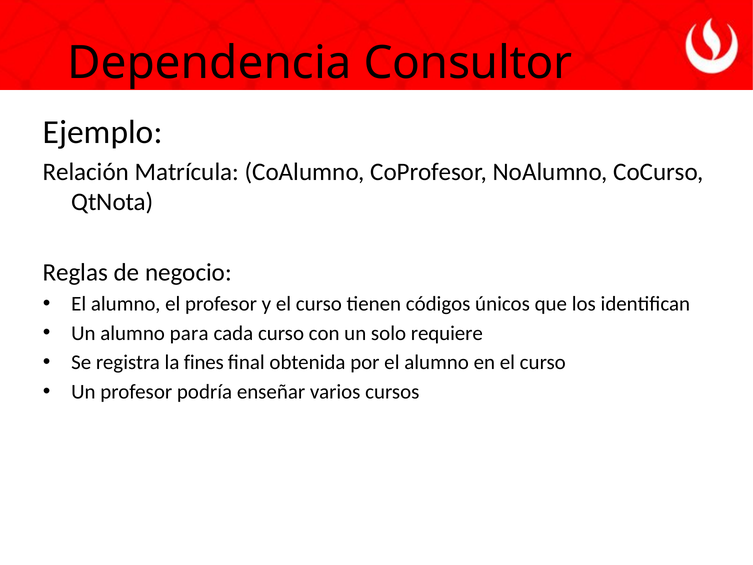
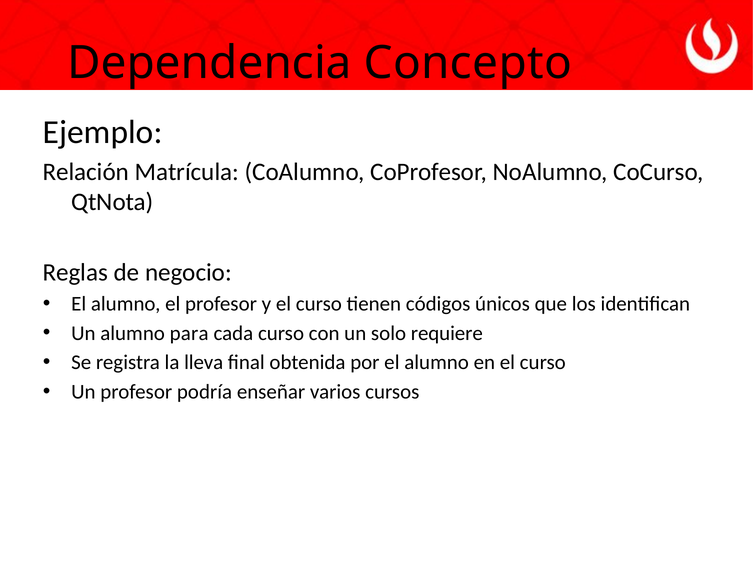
Consultor: Consultor -> Concepto
fines: fines -> lleva
